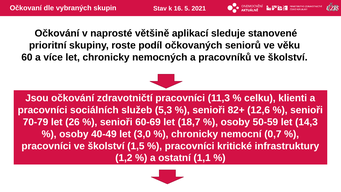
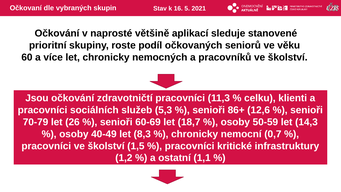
82+: 82+ -> 86+
3,0: 3,0 -> 8,3
